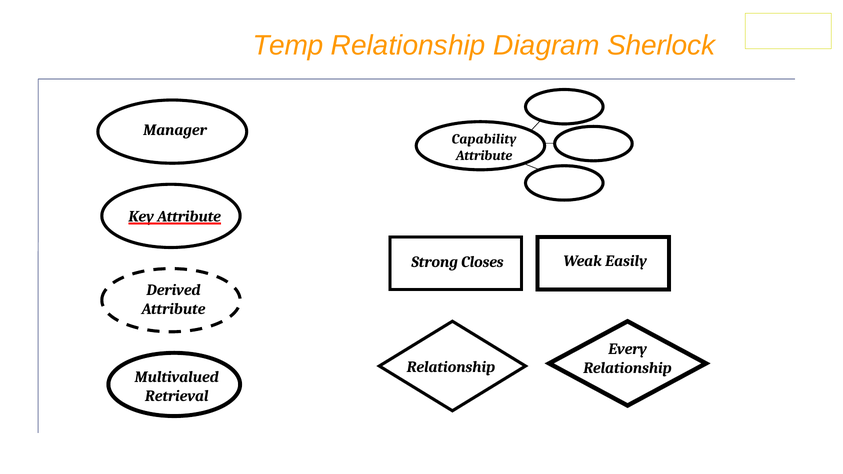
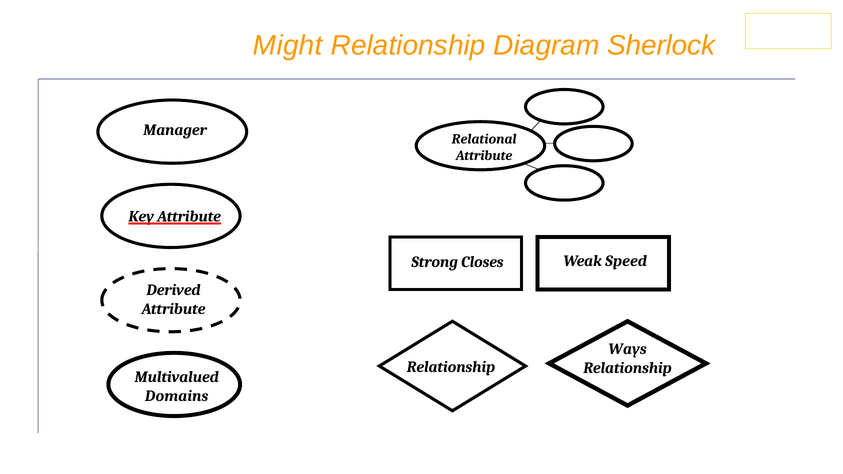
Temp: Temp -> Might
Capability: Capability -> Relational
Easily: Easily -> Speed
Every: Every -> Ways
Retrieval: Retrieval -> Domains
